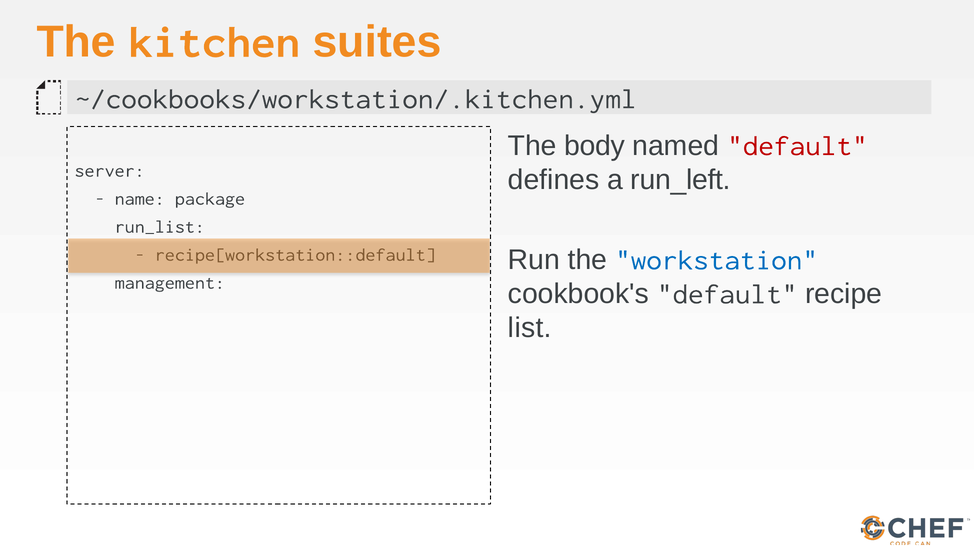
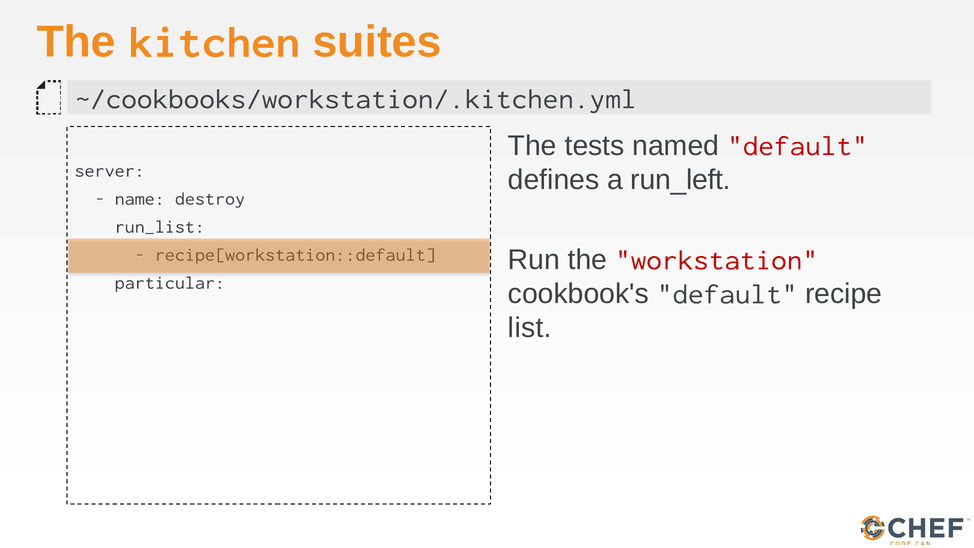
body: body -> tests
package: package -> destroy
workstation colour: blue -> red
management: management -> particular
